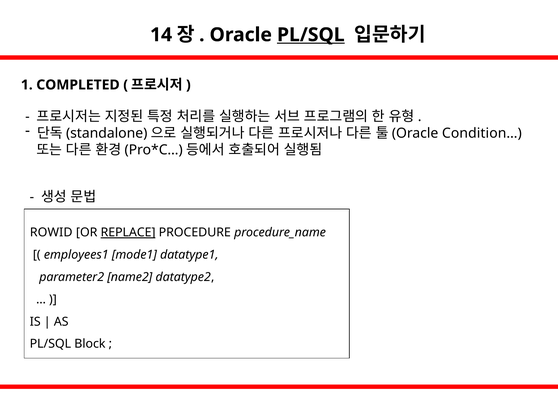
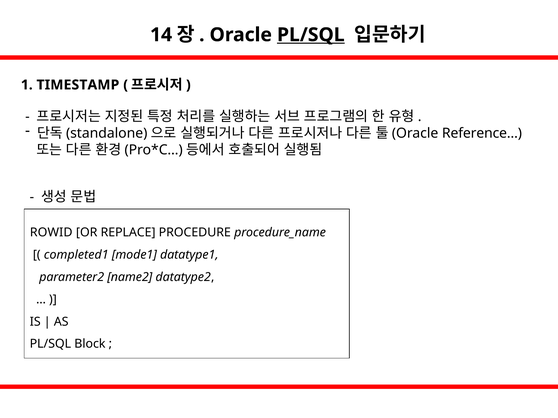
COMPLETED: COMPLETED -> TIMESTAMP
Condition…: Condition… -> Reference…
REPLACE underline: present -> none
employees1: employees1 -> completed1
